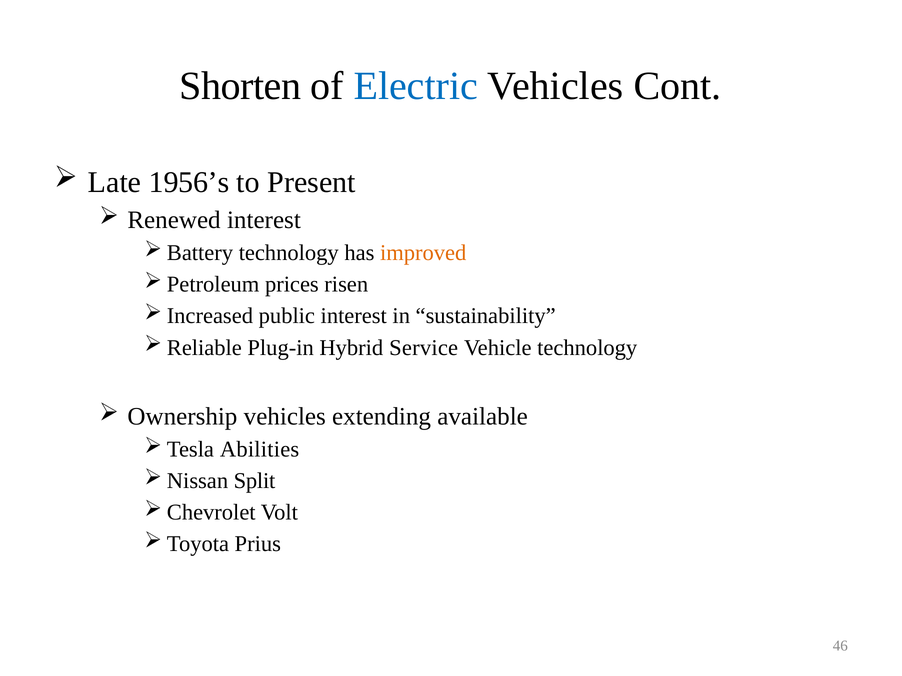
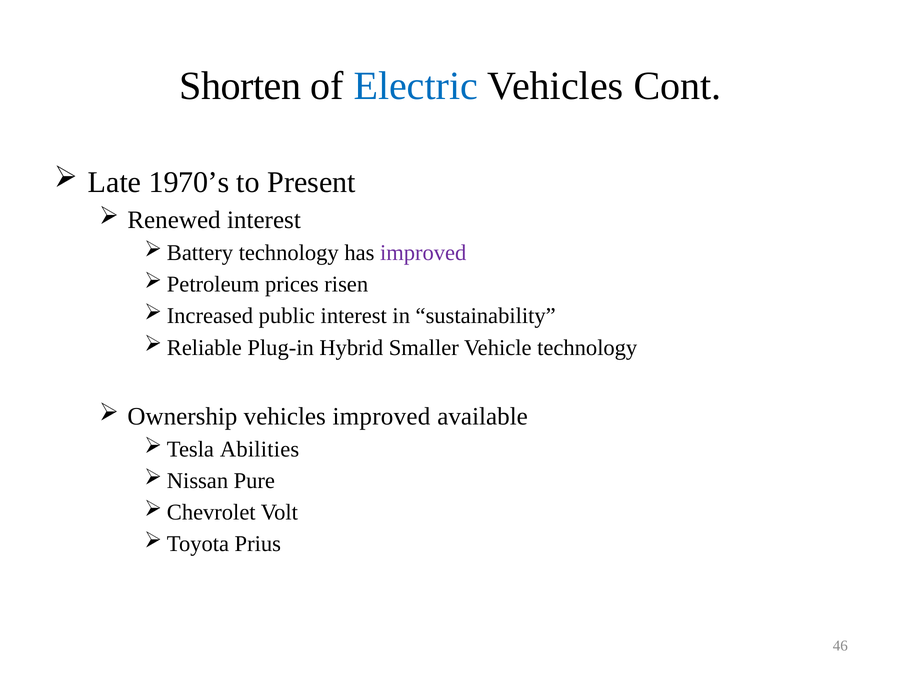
1956’s: 1956’s -> 1970’s
improved at (423, 253) colour: orange -> purple
Service: Service -> Smaller
vehicles extending: extending -> improved
Split: Split -> Pure
